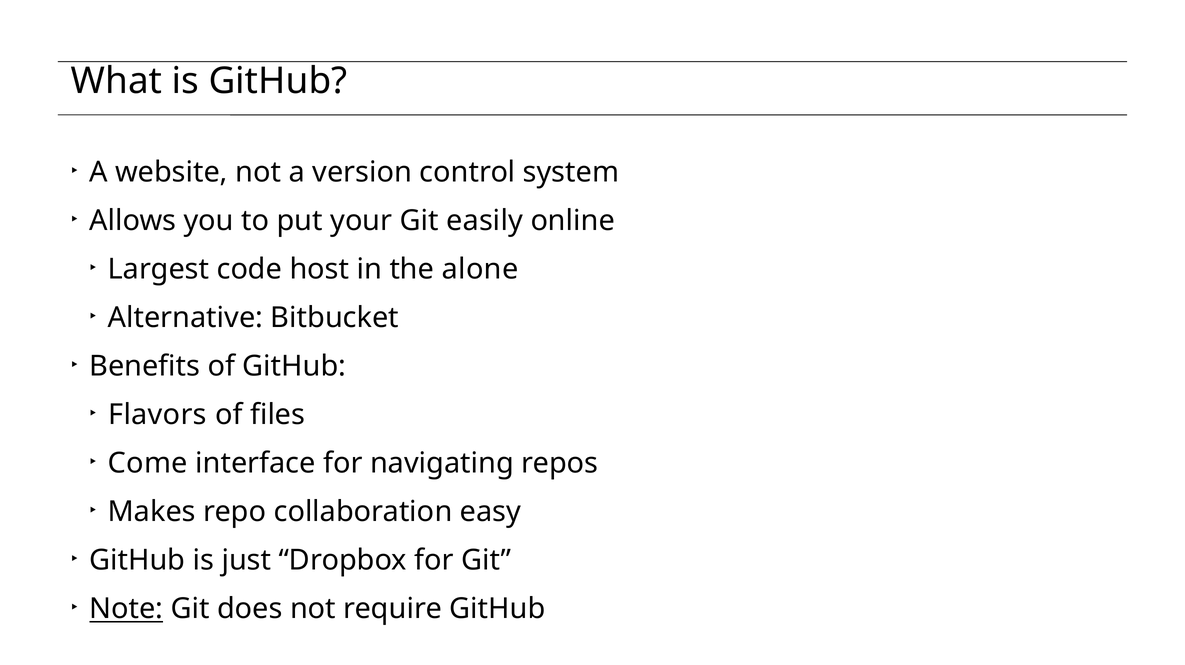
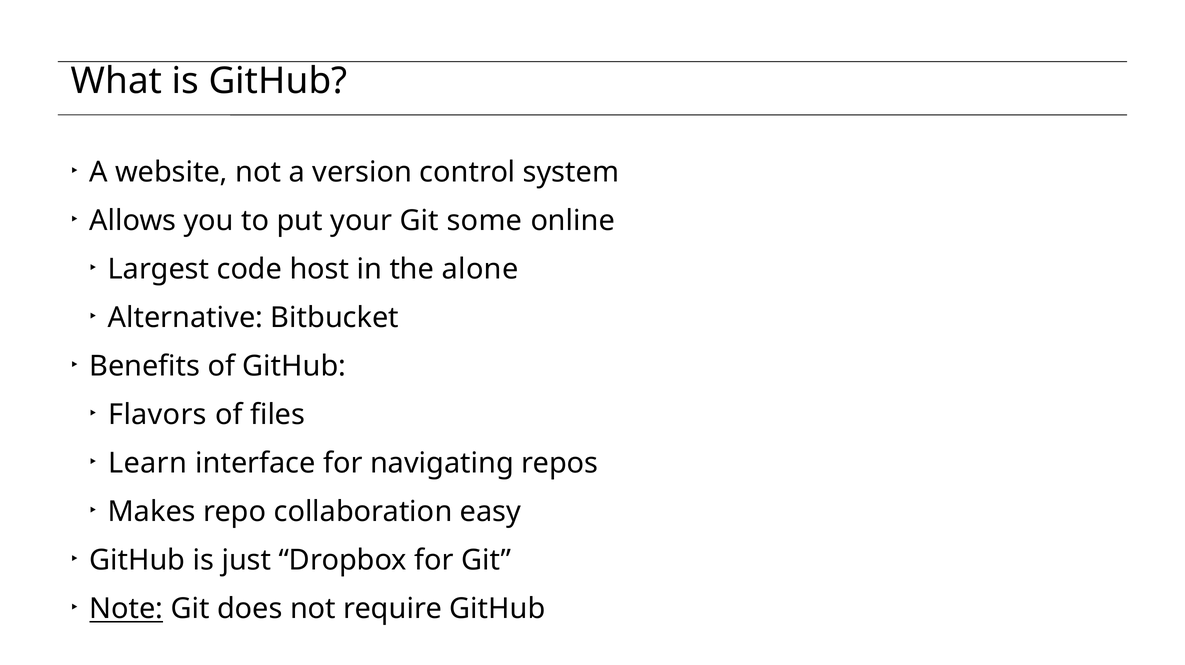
easily: easily -> some
Come: Come -> Learn
